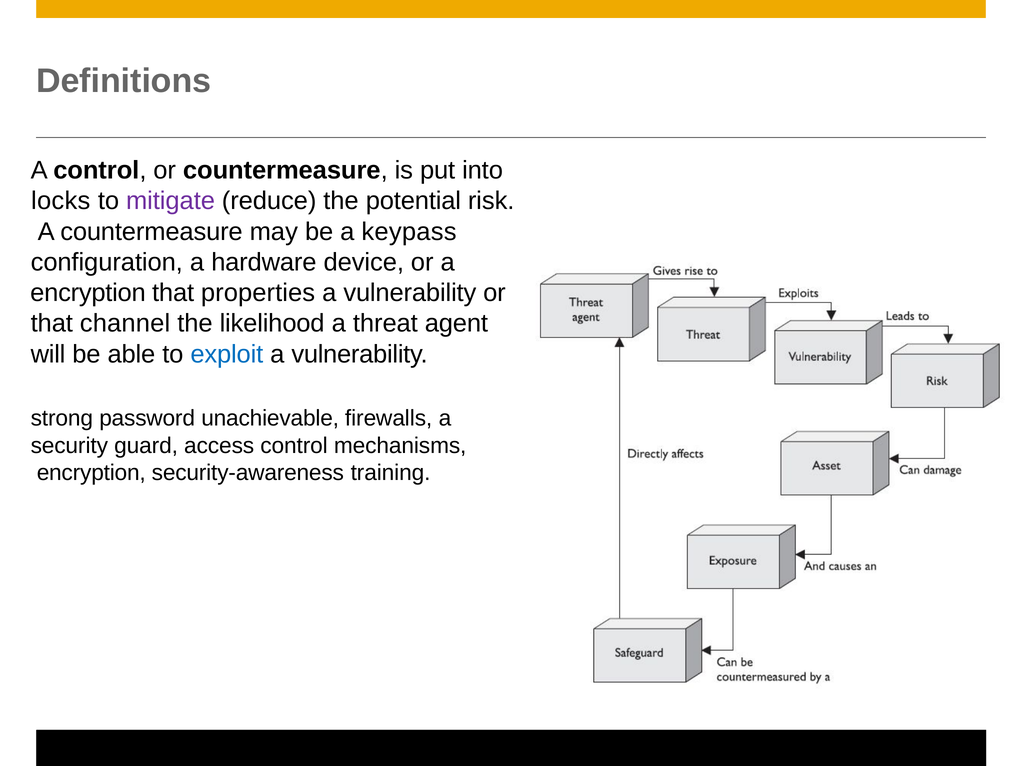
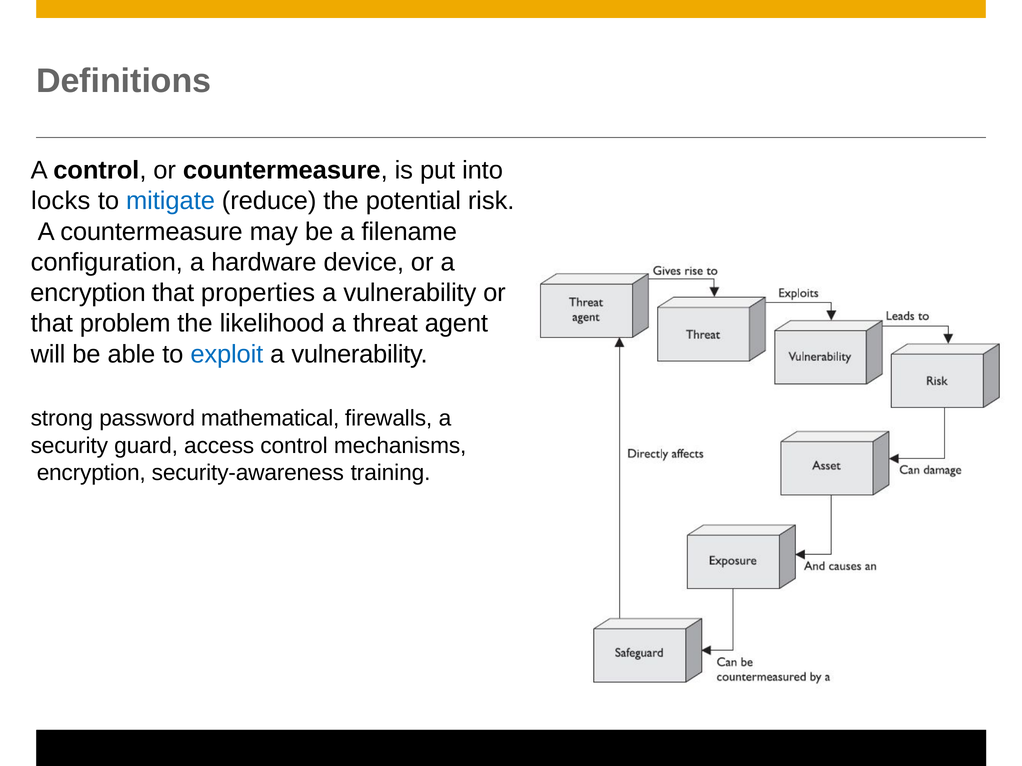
mitigate colour: purple -> blue
keypass: keypass -> filename
channel: channel -> problem
unachievable: unachievable -> mathematical
